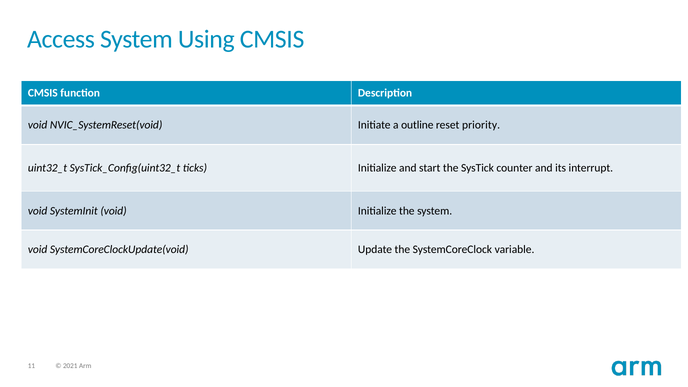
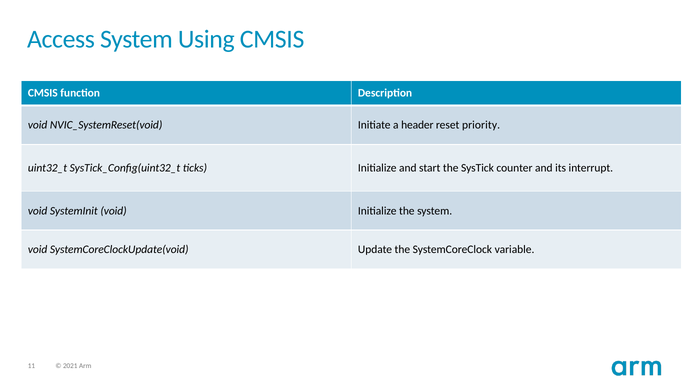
outline: outline -> header
